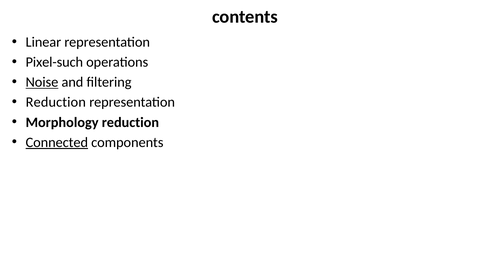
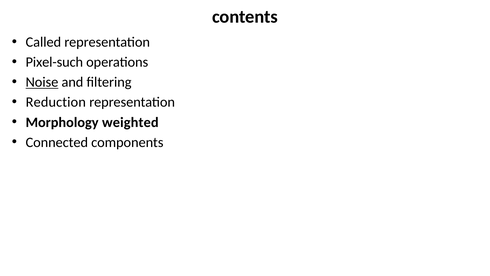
Linear: Linear -> Called
Morphology reduction: reduction -> weighted
Connected underline: present -> none
